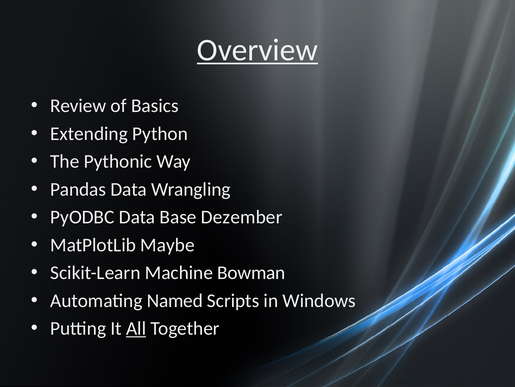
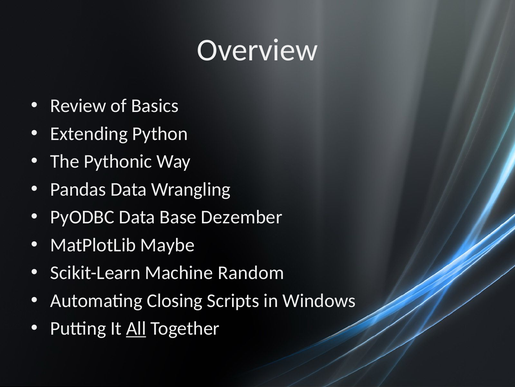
Overview underline: present -> none
Bowman: Bowman -> Random
Named: Named -> Closing
